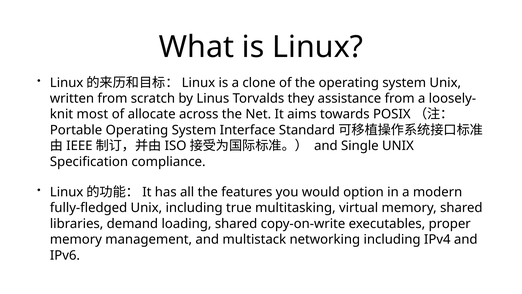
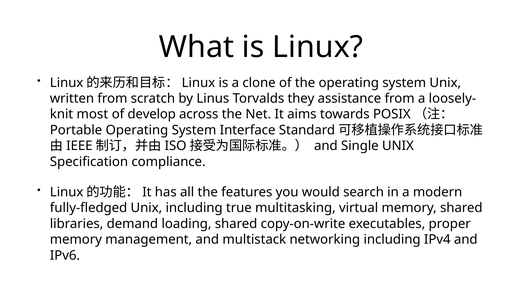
allocate: allocate -> develop
option: option -> search
